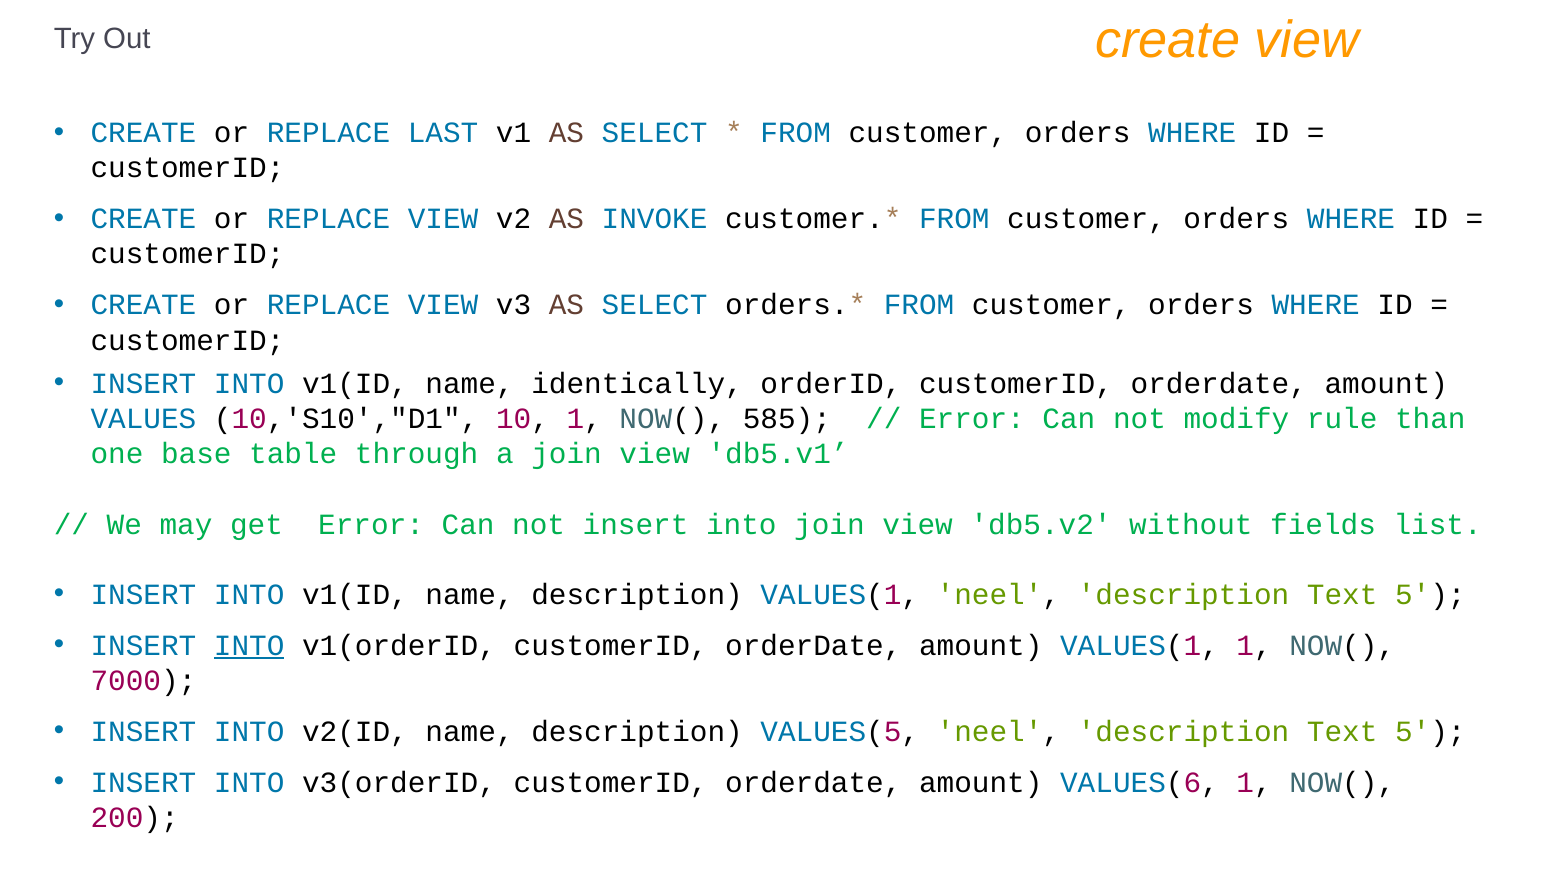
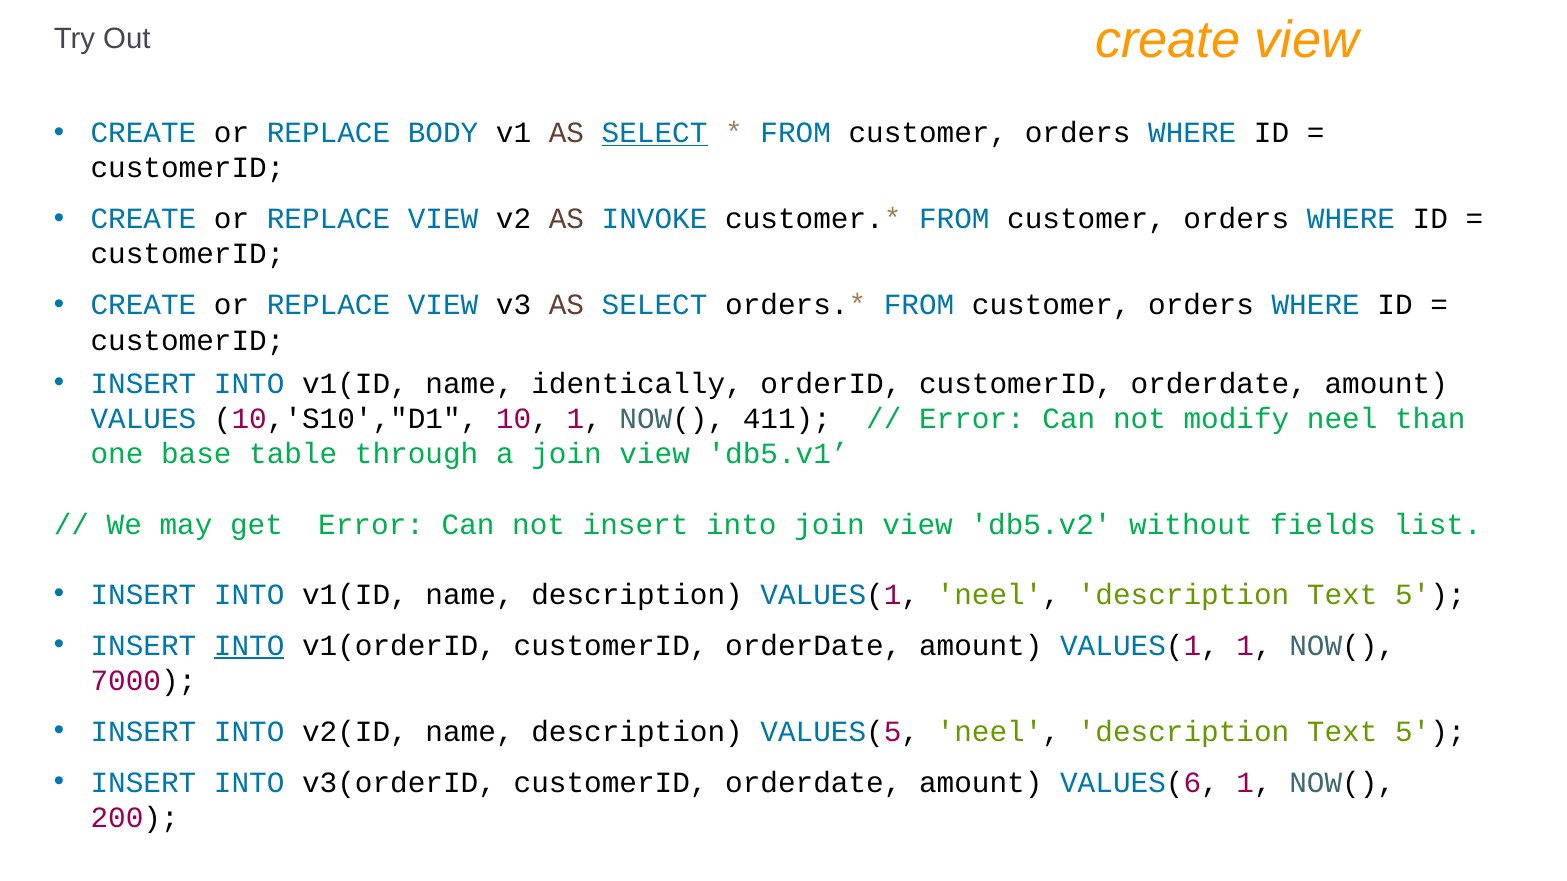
LAST: LAST -> BODY
SELECT at (655, 133) underline: none -> present
585: 585 -> 411
modify rule: rule -> neel
